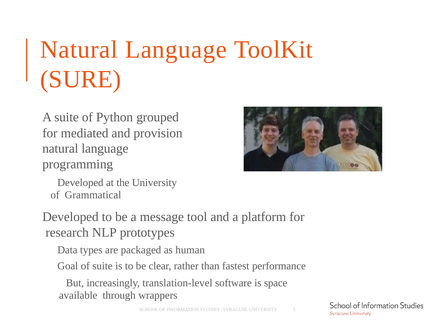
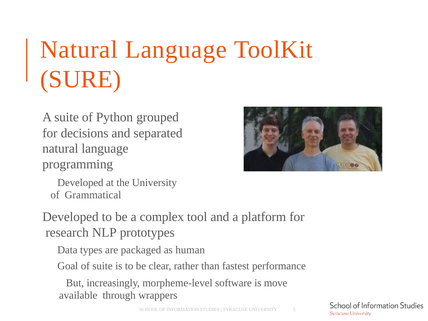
mediated: mediated -> decisions
provision: provision -> separated
message: message -> complex
translation-level: translation-level -> morpheme-level
space: space -> move
